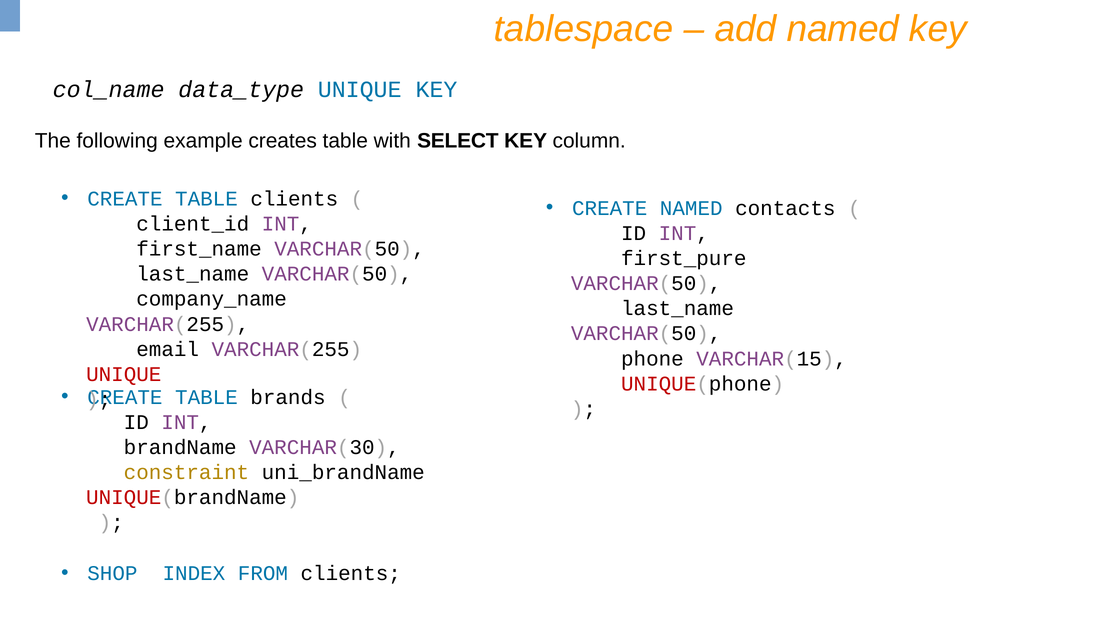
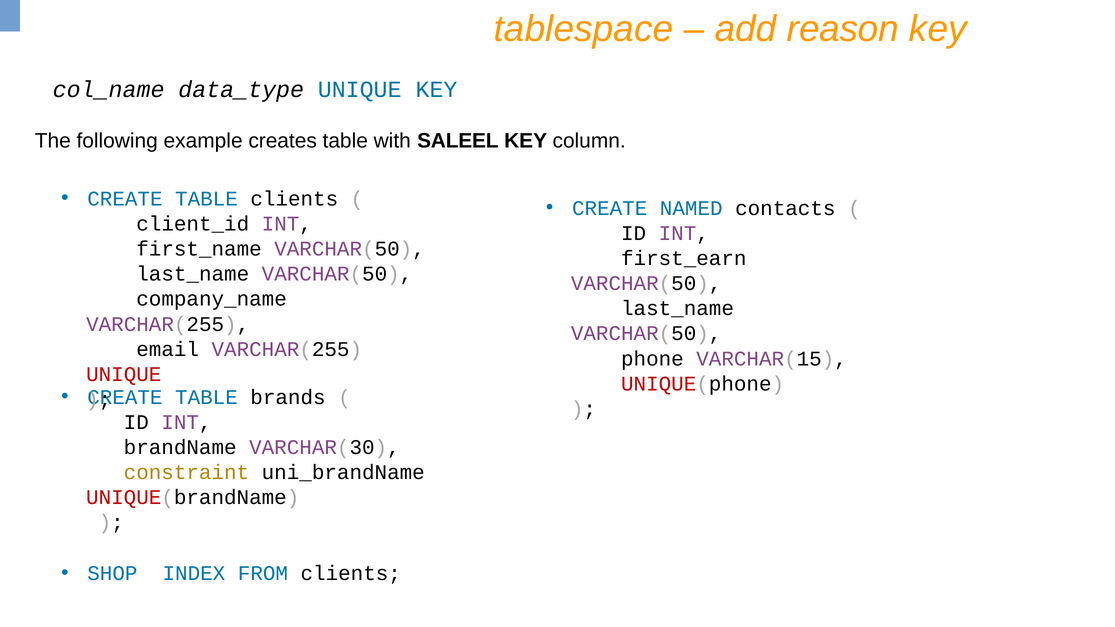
add named: named -> reason
SELECT: SELECT -> SALEEL
first_pure: first_pure -> first_earn
